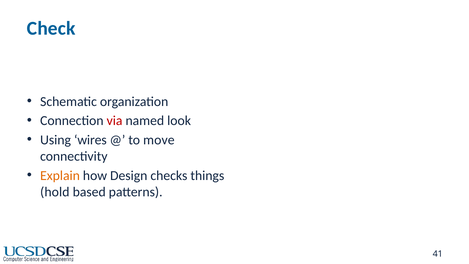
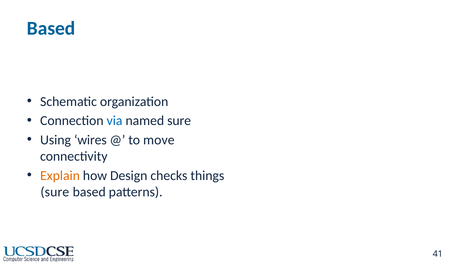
Check at (51, 29): Check -> Based
via colour: red -> blue
named look: look -> sure
hold at (55, 192): hold -> sure
